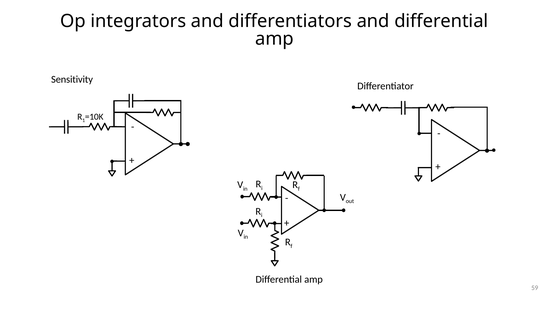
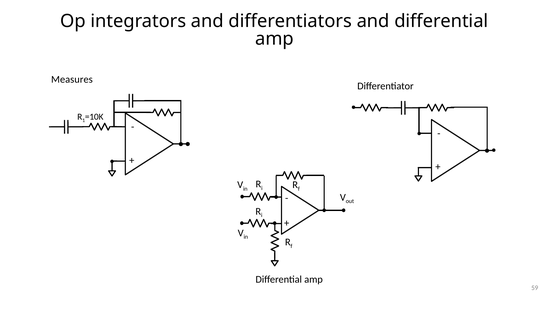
Sensitivity: Sensitivity -> Measures
